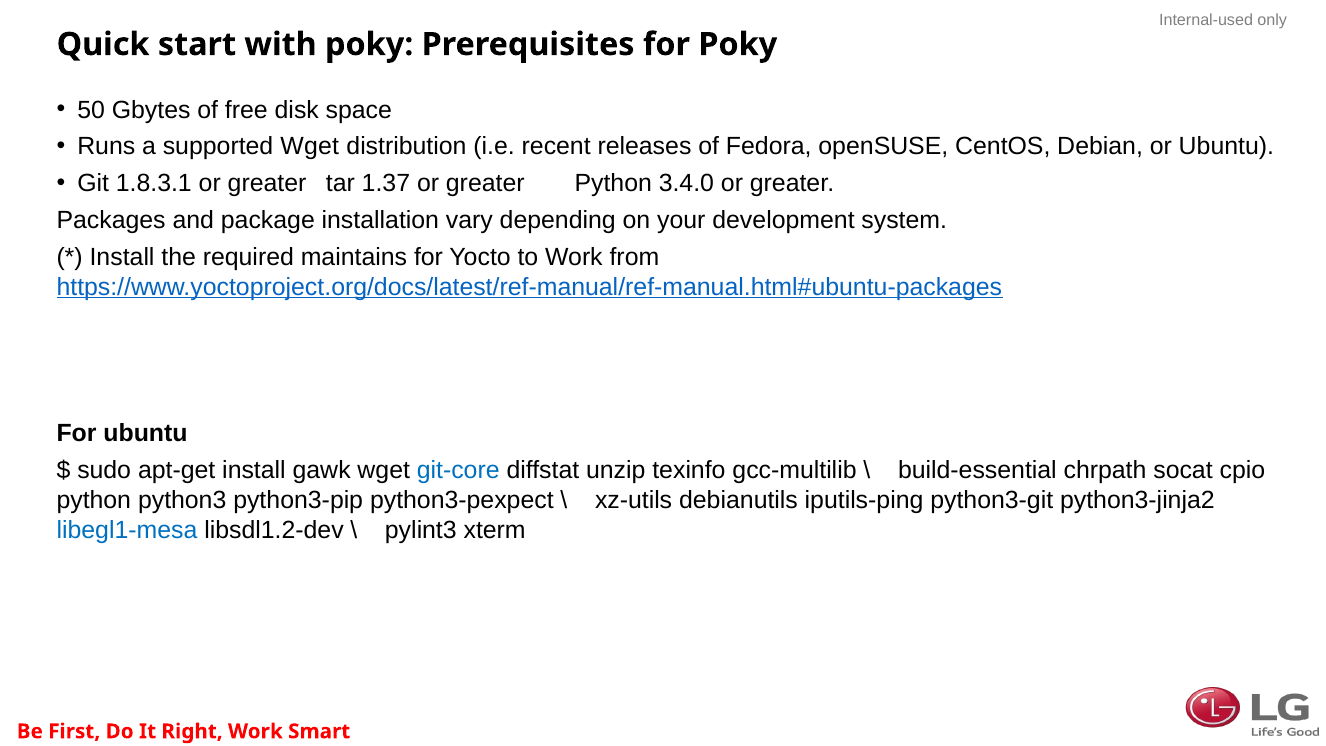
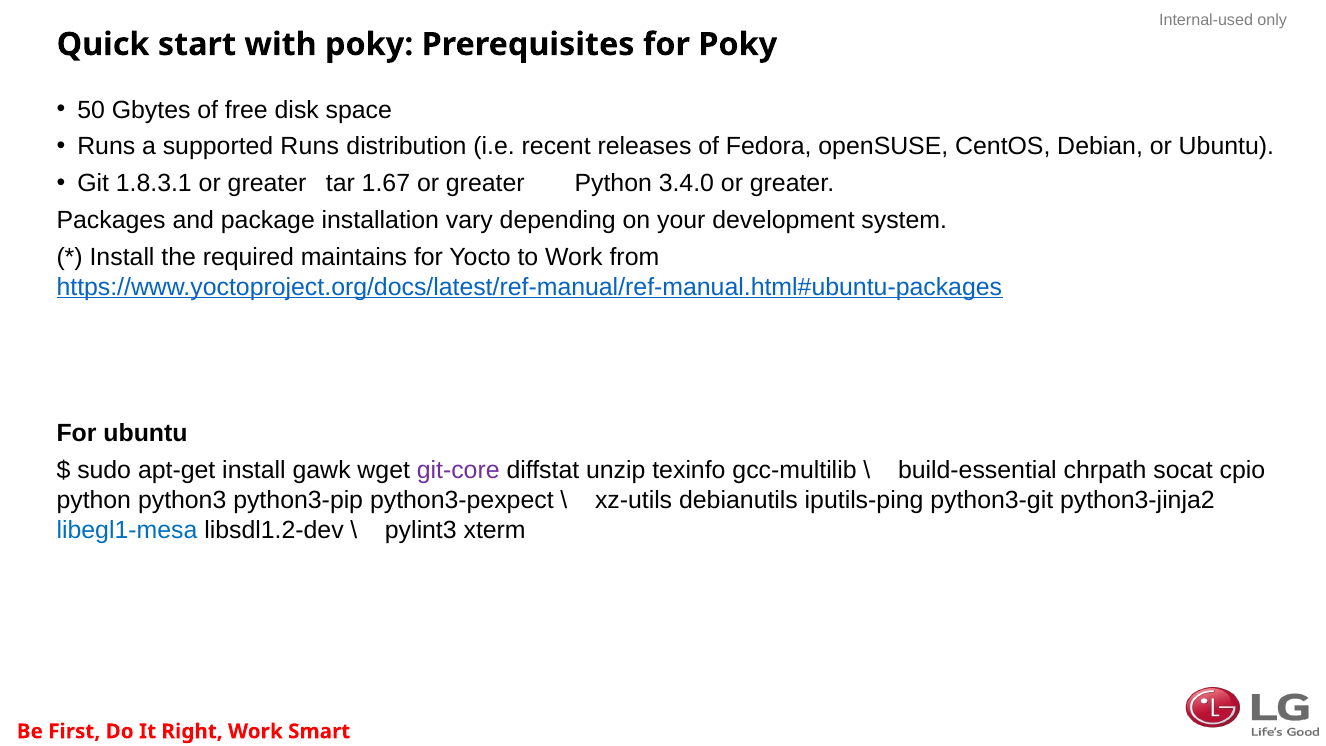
supported Wget: Wget -> Runs
1.37: 1.37 -> 1.67
git-core colour: blue -> purple
